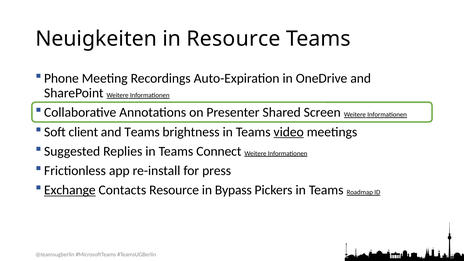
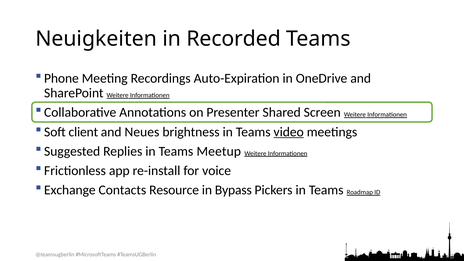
in Resource: Resource -> Recorded
and Teams: Teams -> Neues
Connect: Connect -> Meetup
press: press -> voice
Exchange underline: present -> none
